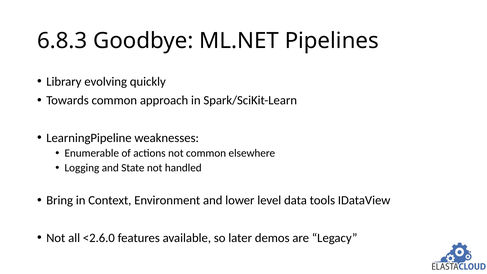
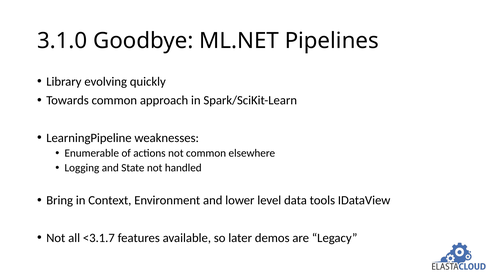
6.8.3: 6.8.3 -> 3.1.0
<2.6.0: <2.6.0 -> <3.1.7
